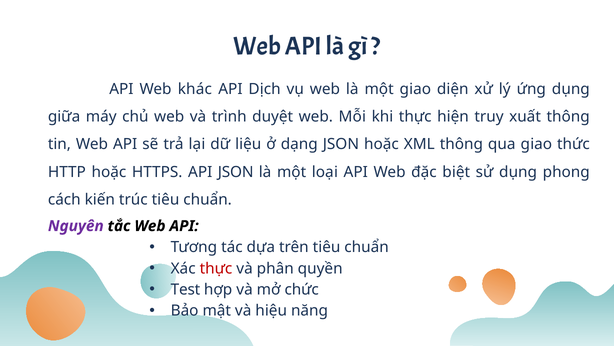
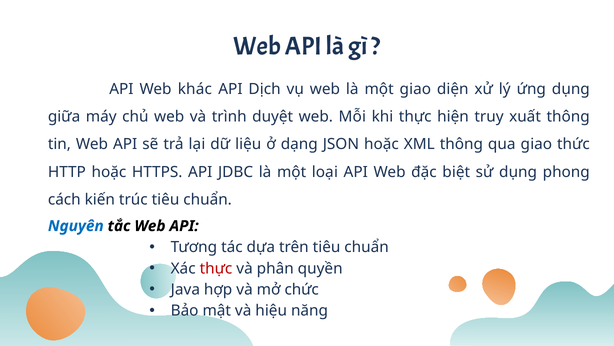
API JSON: JSON -> JDBC
Nguyên colour: purple -> blue
Test: Test -> Java
